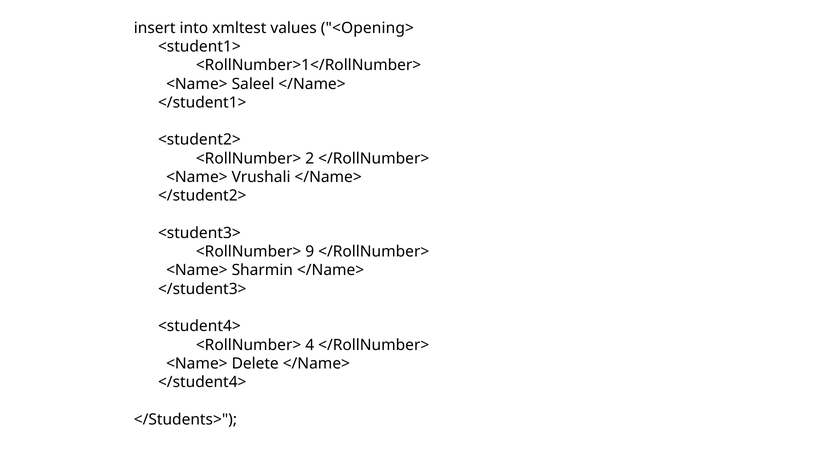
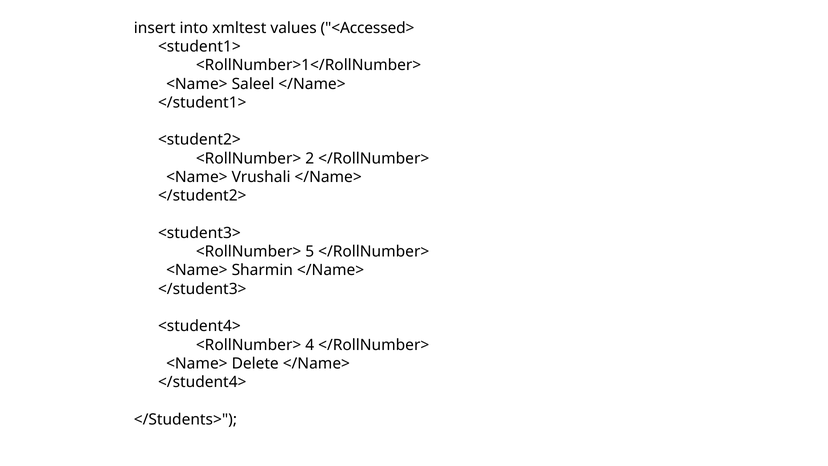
<Opening>: <Opening> -> <Accessed>
9: 9 -> 5
